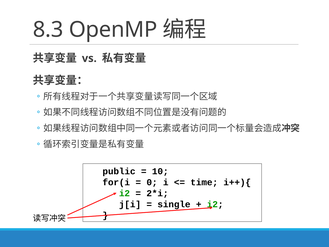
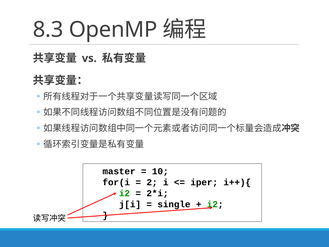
public: public -> master
0: 0 -> 2
time: time -> iper
